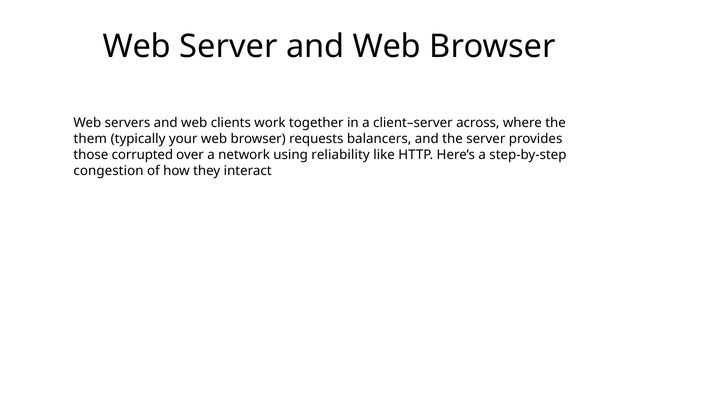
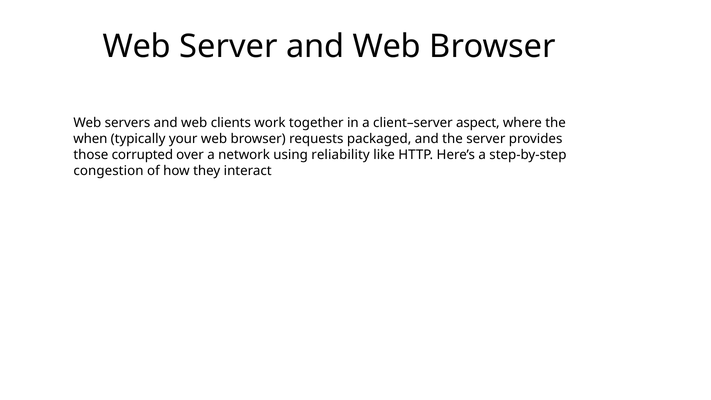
across: across -> aspect
them: them -> when
balancers: balancers -> packaged
